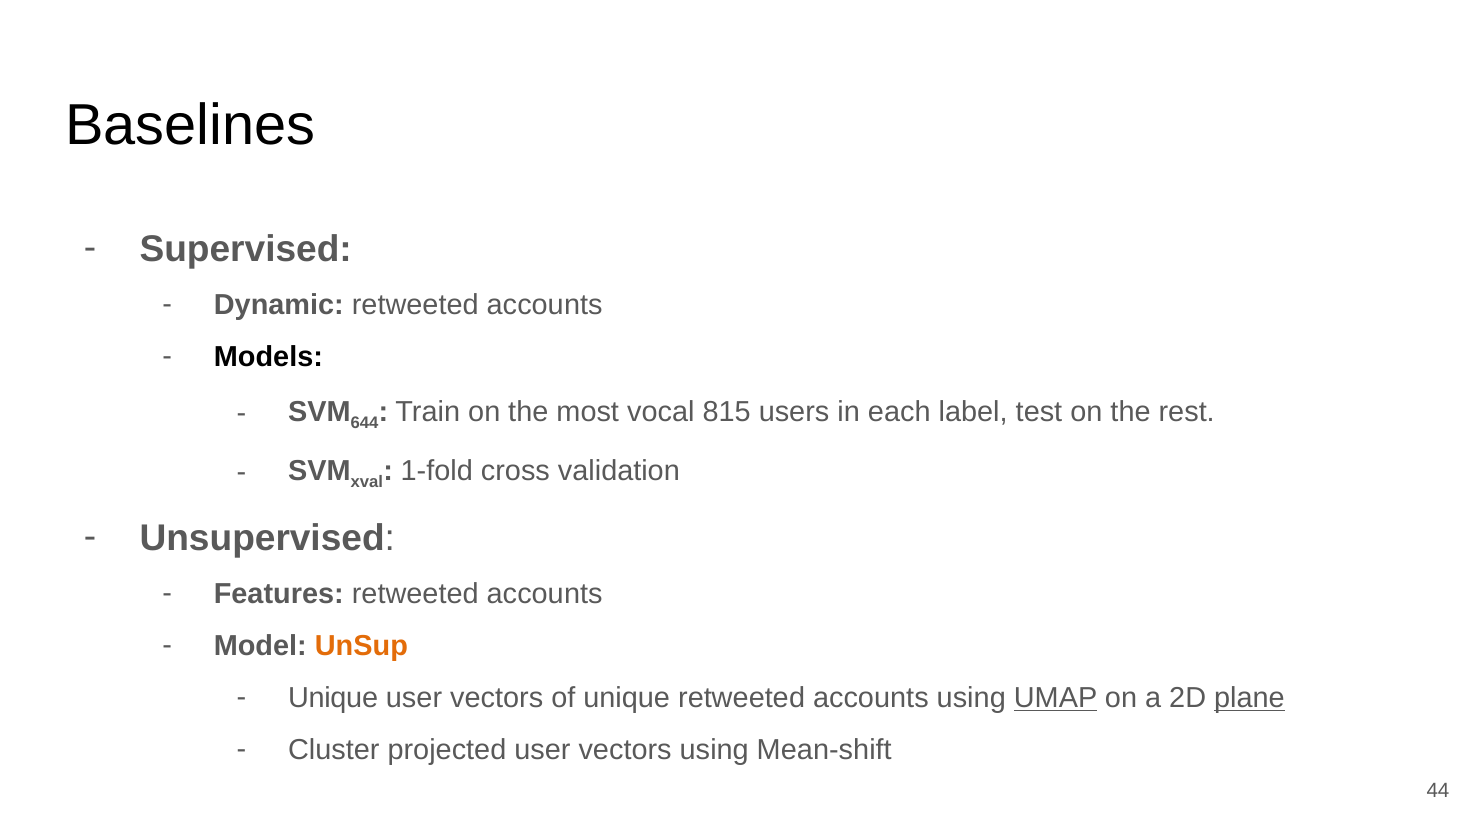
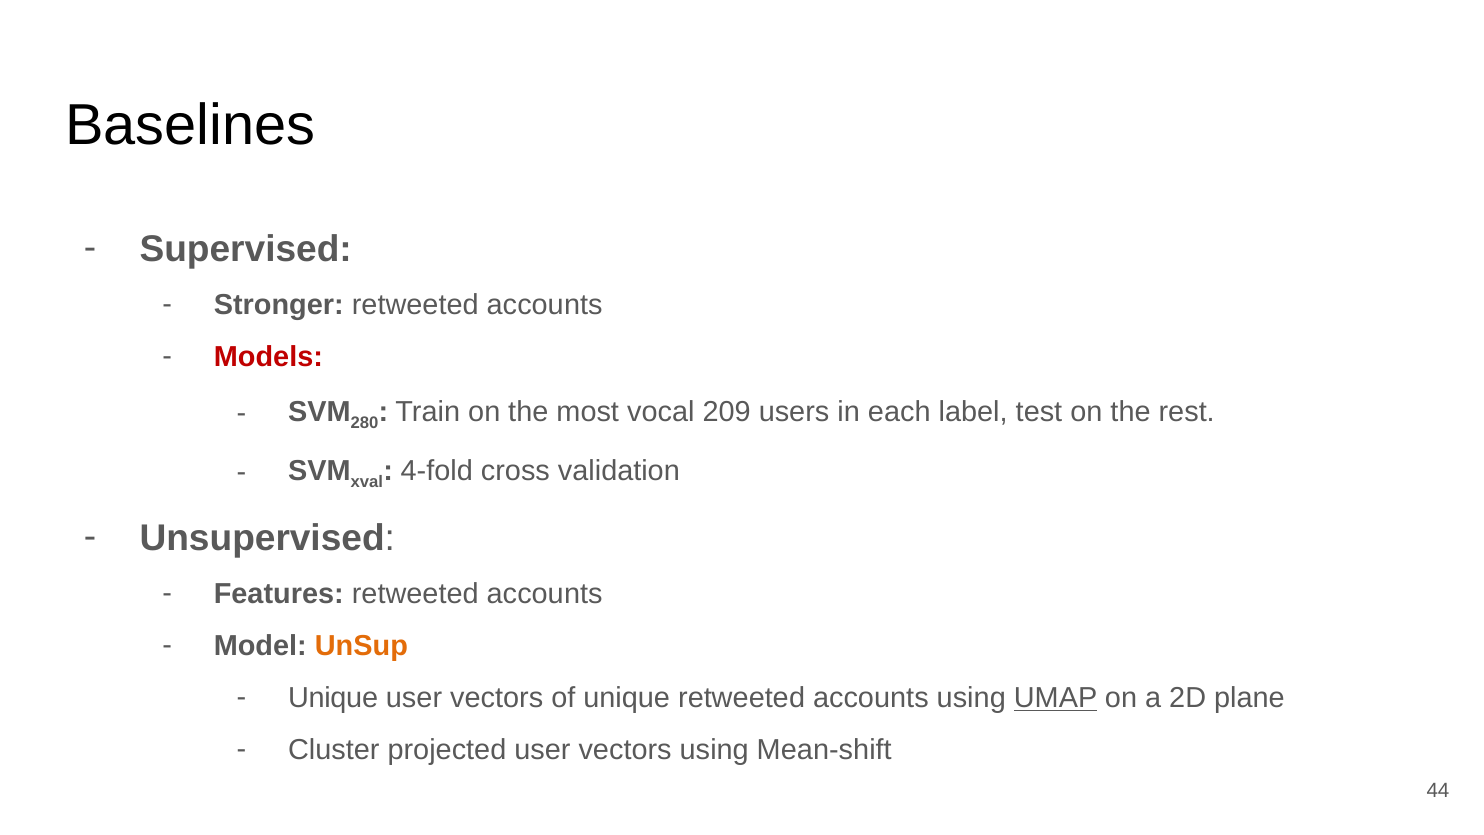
Dynamic: Dynamic -> Stronger
Models colour: black -> red
644: 644 -> 280
815: 815 -> 209
1-fold: 1-fold -> 4-fold
plane underline: present -> none
